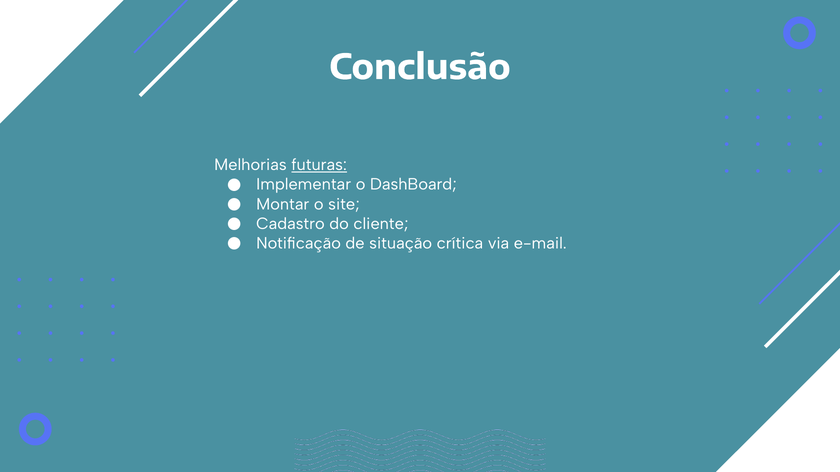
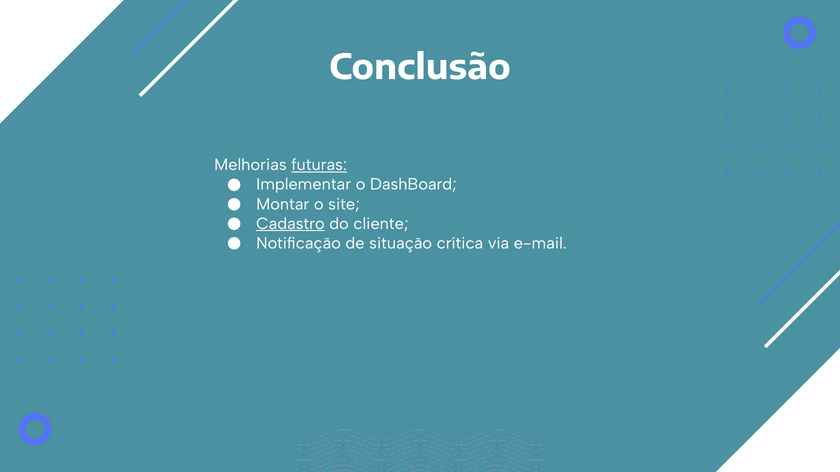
Cadastro underline: none -> present
